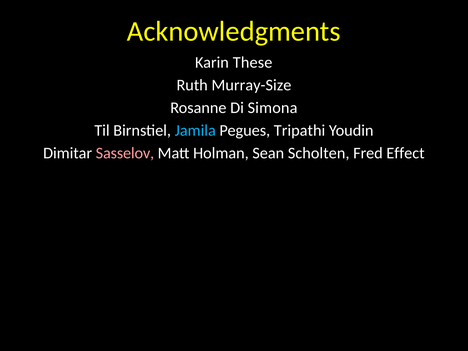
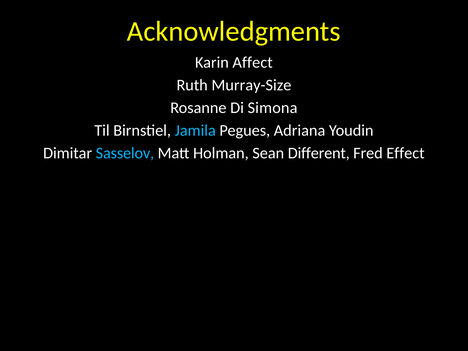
These: These -> Affect
Tripathi: Tripathi -> Adriana
Sasselov colour: pink -> light blue
Scholten: Scholten -> Different
